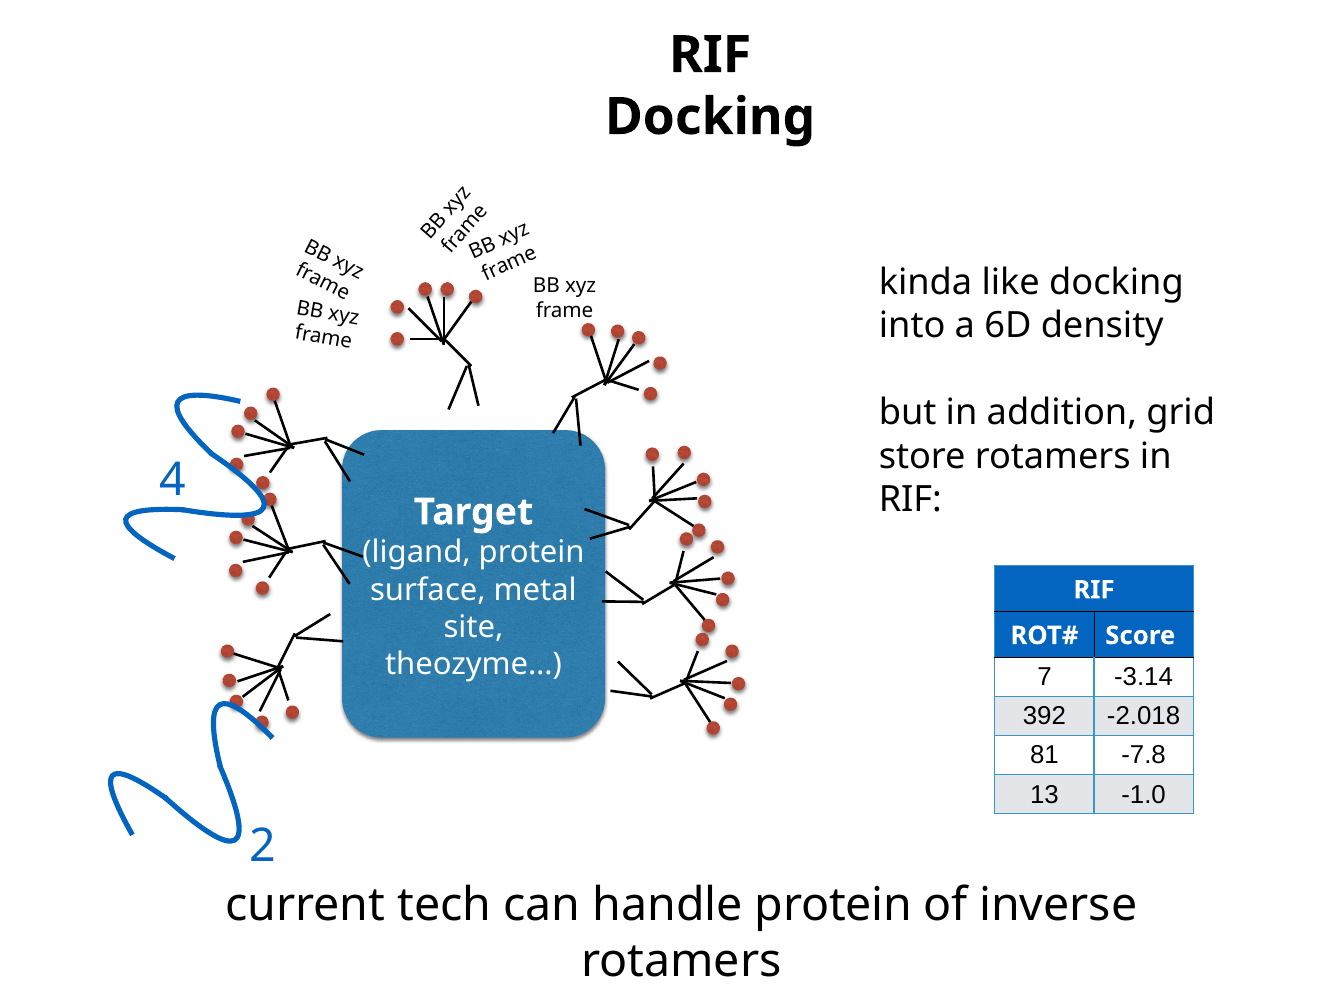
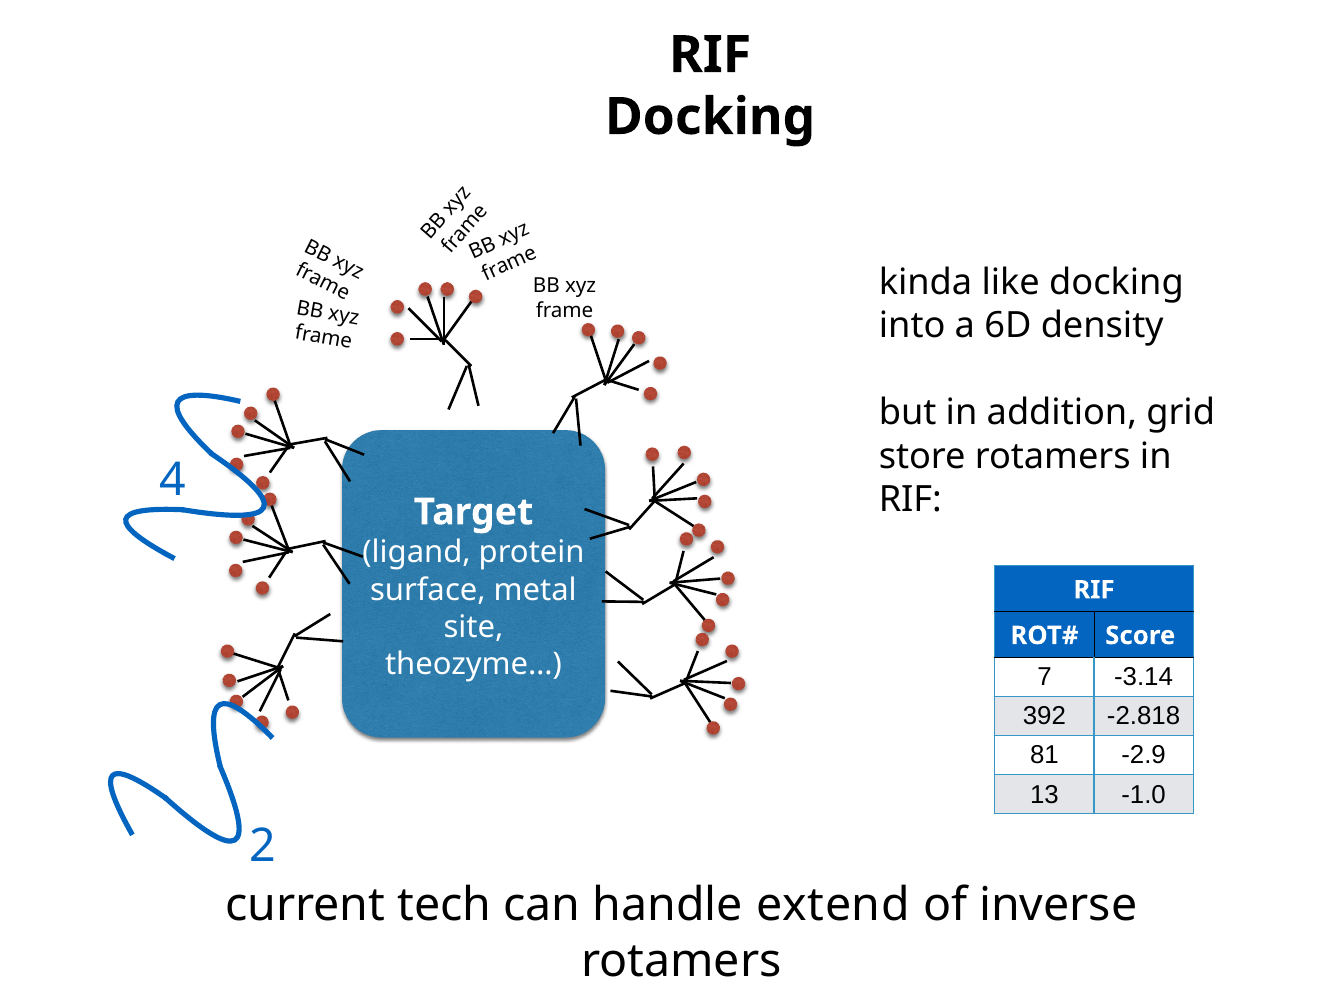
-2.018: -2.018 -> -2.818
-7.8: -7.8 -> -2.9
handle protein: protein -> extend
